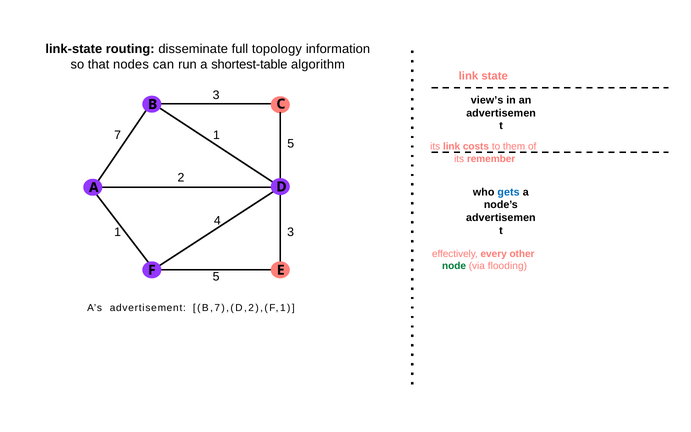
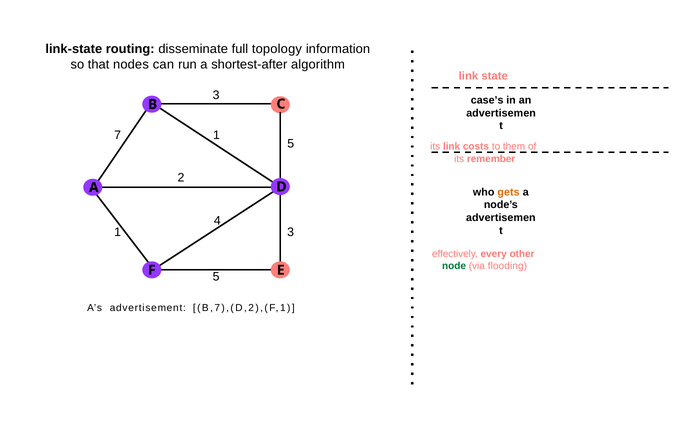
shortest-table: shortest-table -> shortest-after
view’s: view’s -> case’s
gets colour: blue -> orange
